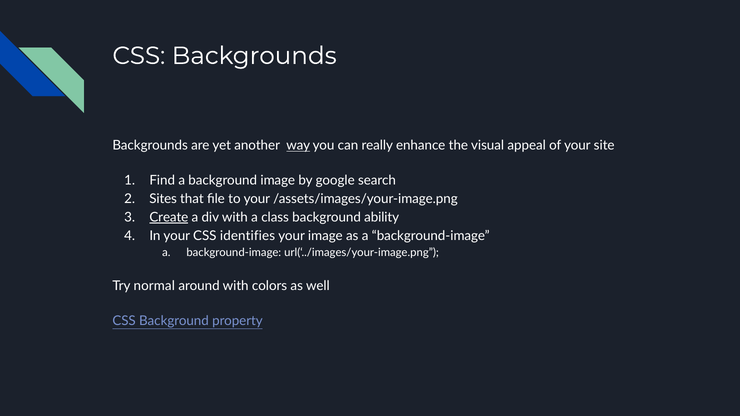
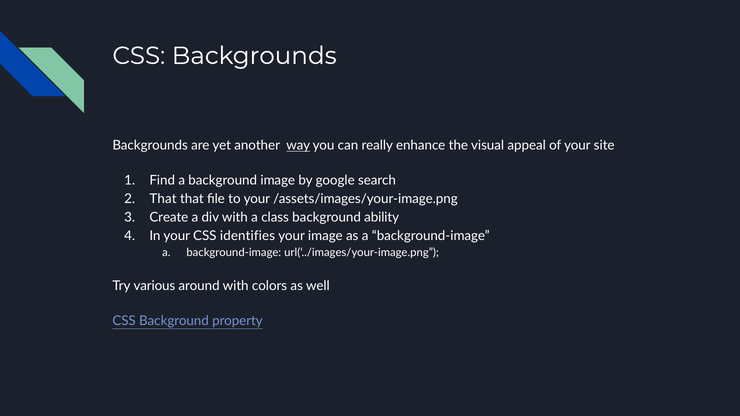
Sites at (163, 199): Sites -> That
Create underline: present -> none
normal: normal -> various
